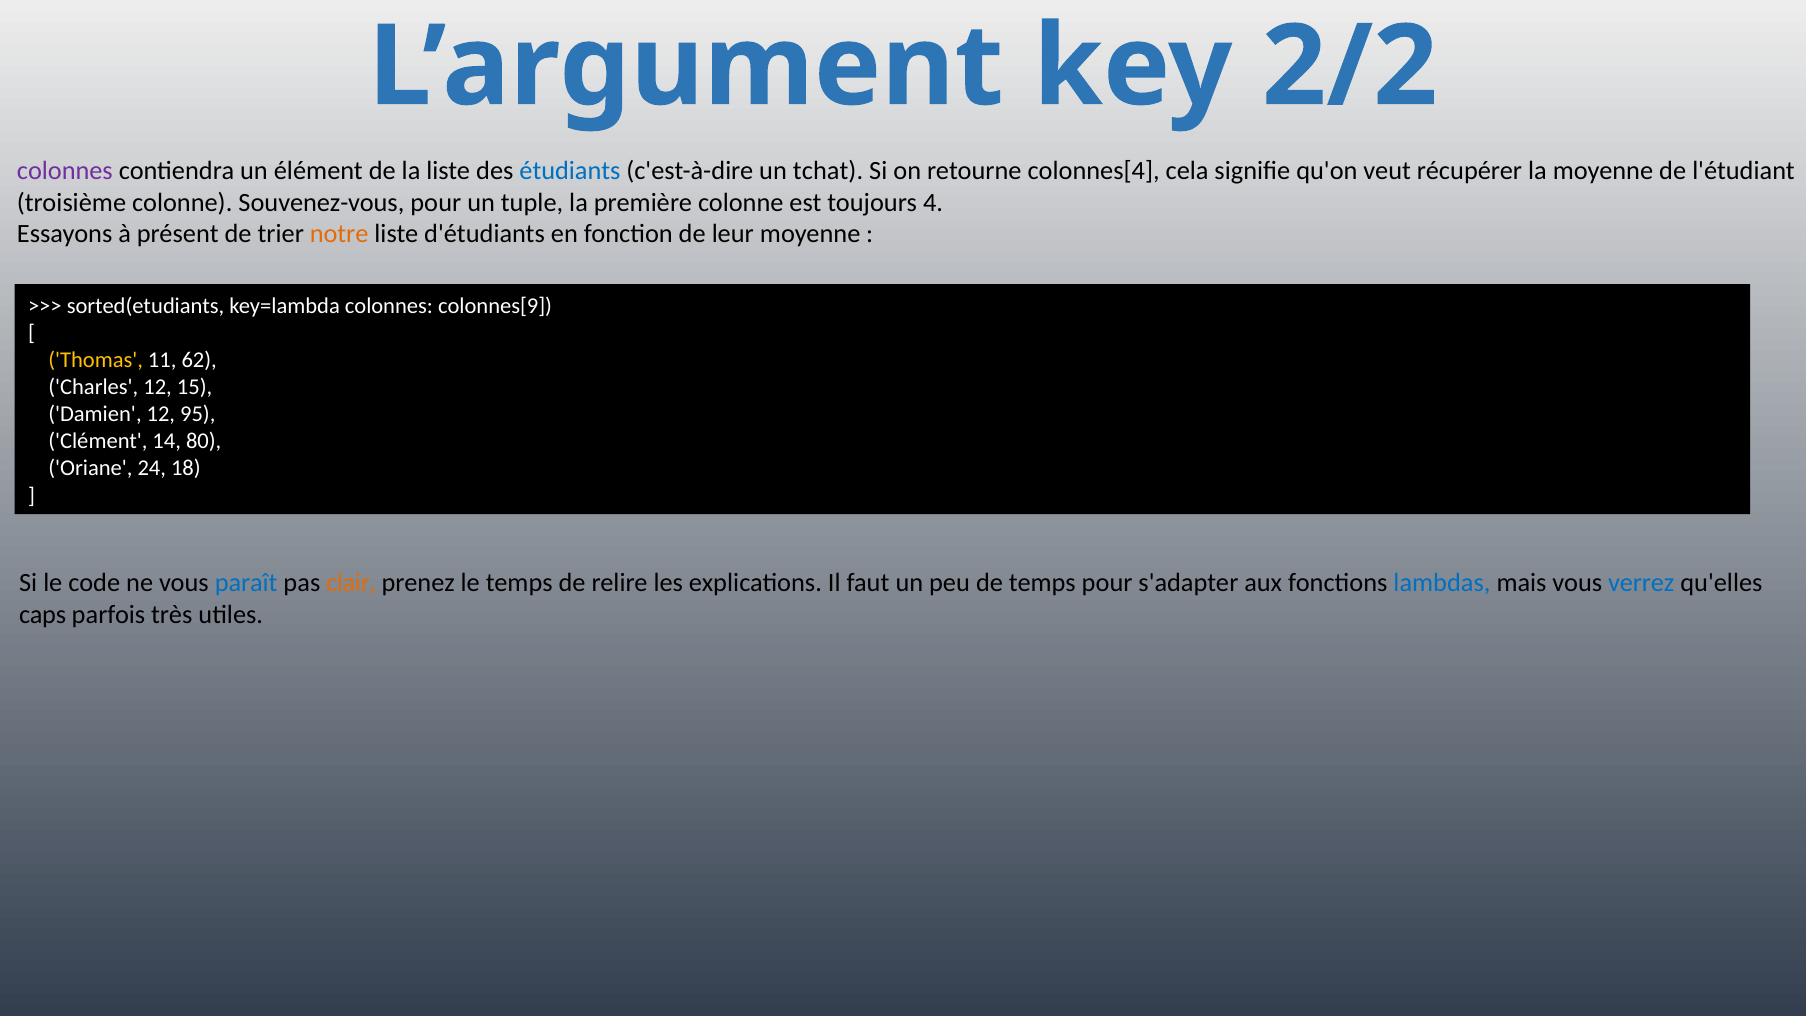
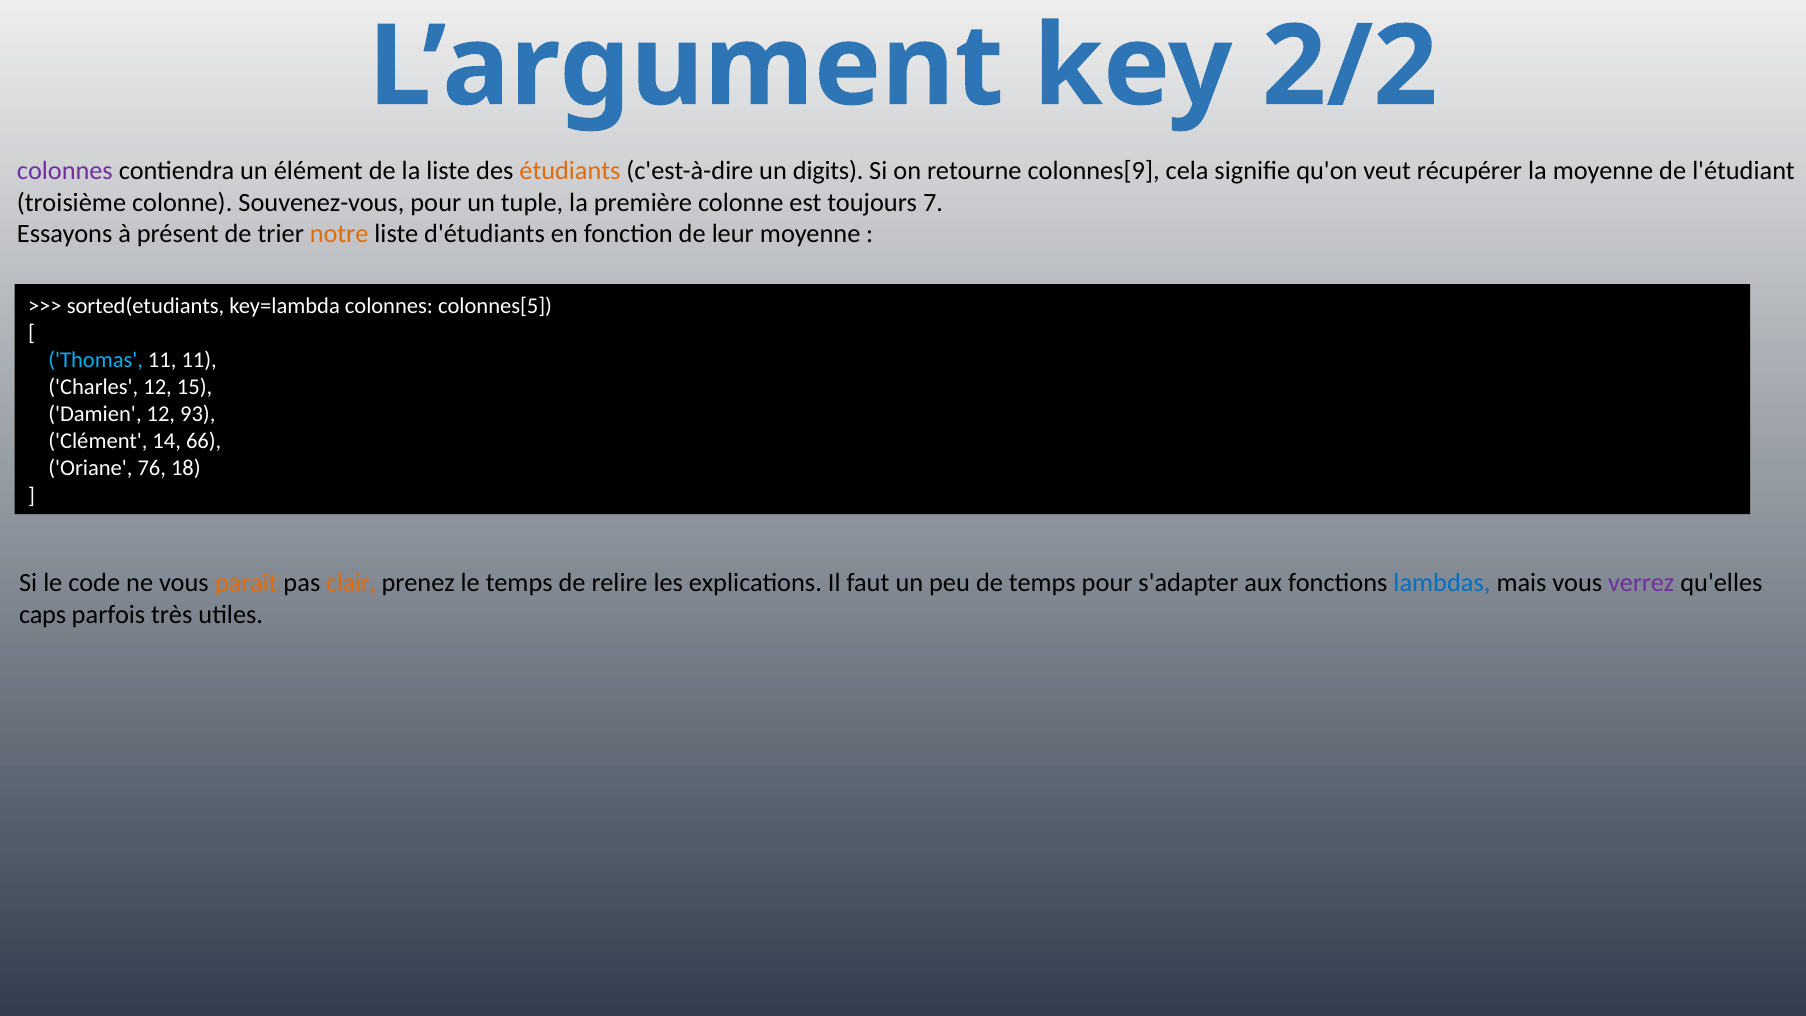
étudiants colour: blue -> orange
tchat: tchat -> digits
colonnes[4: colonnes[4 -> colonnes[9
4: 4 -> 7
colonnes[9: colonnes[9 -> colonnes[5
Thomas colour: yellow -> light blue
11 62: 62 -> 11
95: 95 -> 93
80: 80 -> 66
24: 24 -> 76
paraît colour: blue -> orange
verrez colour: blue -> purple
